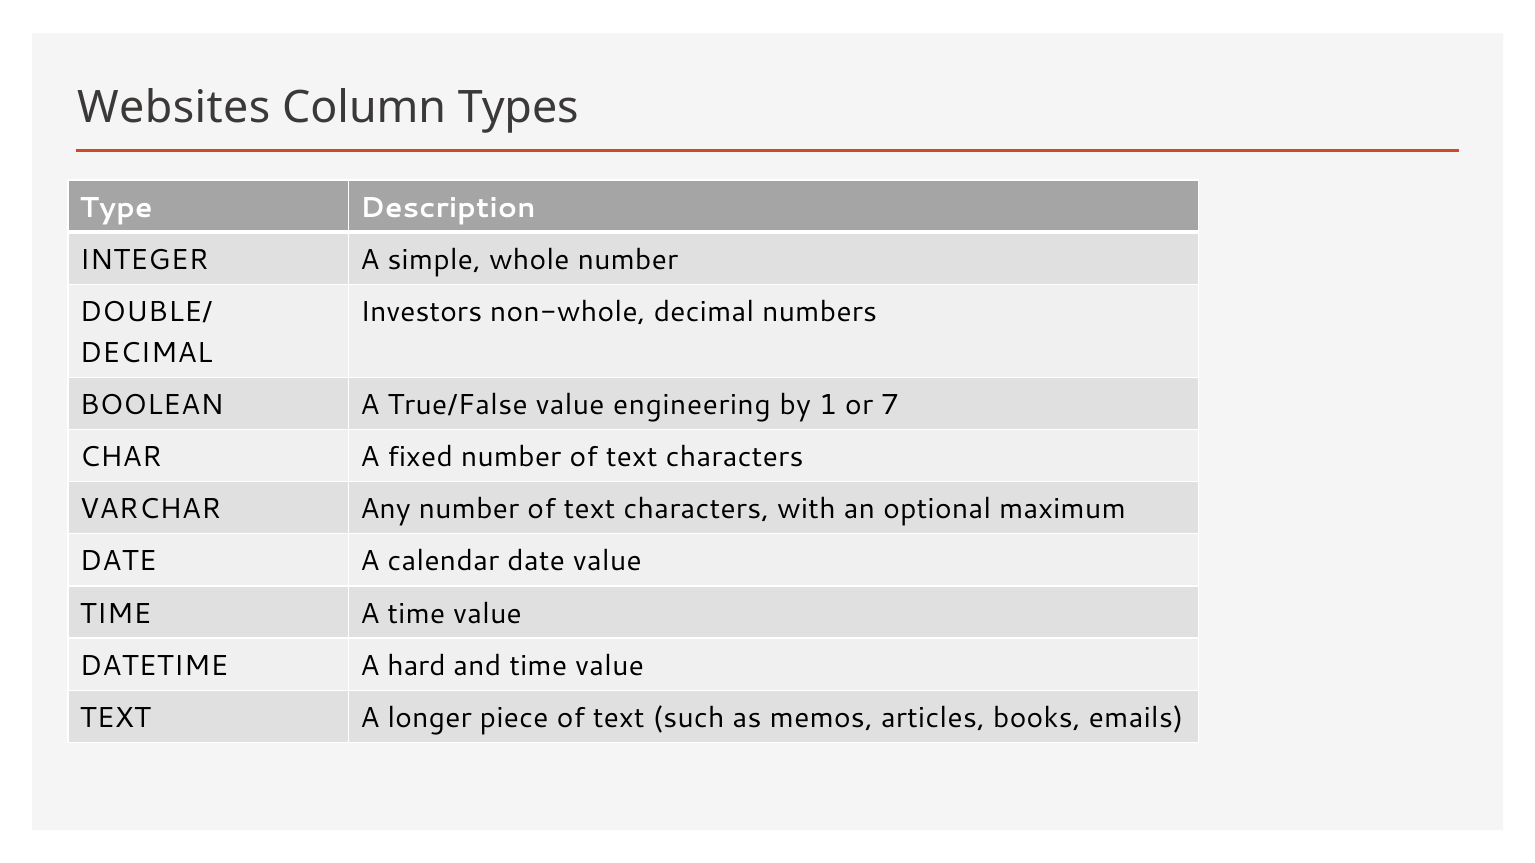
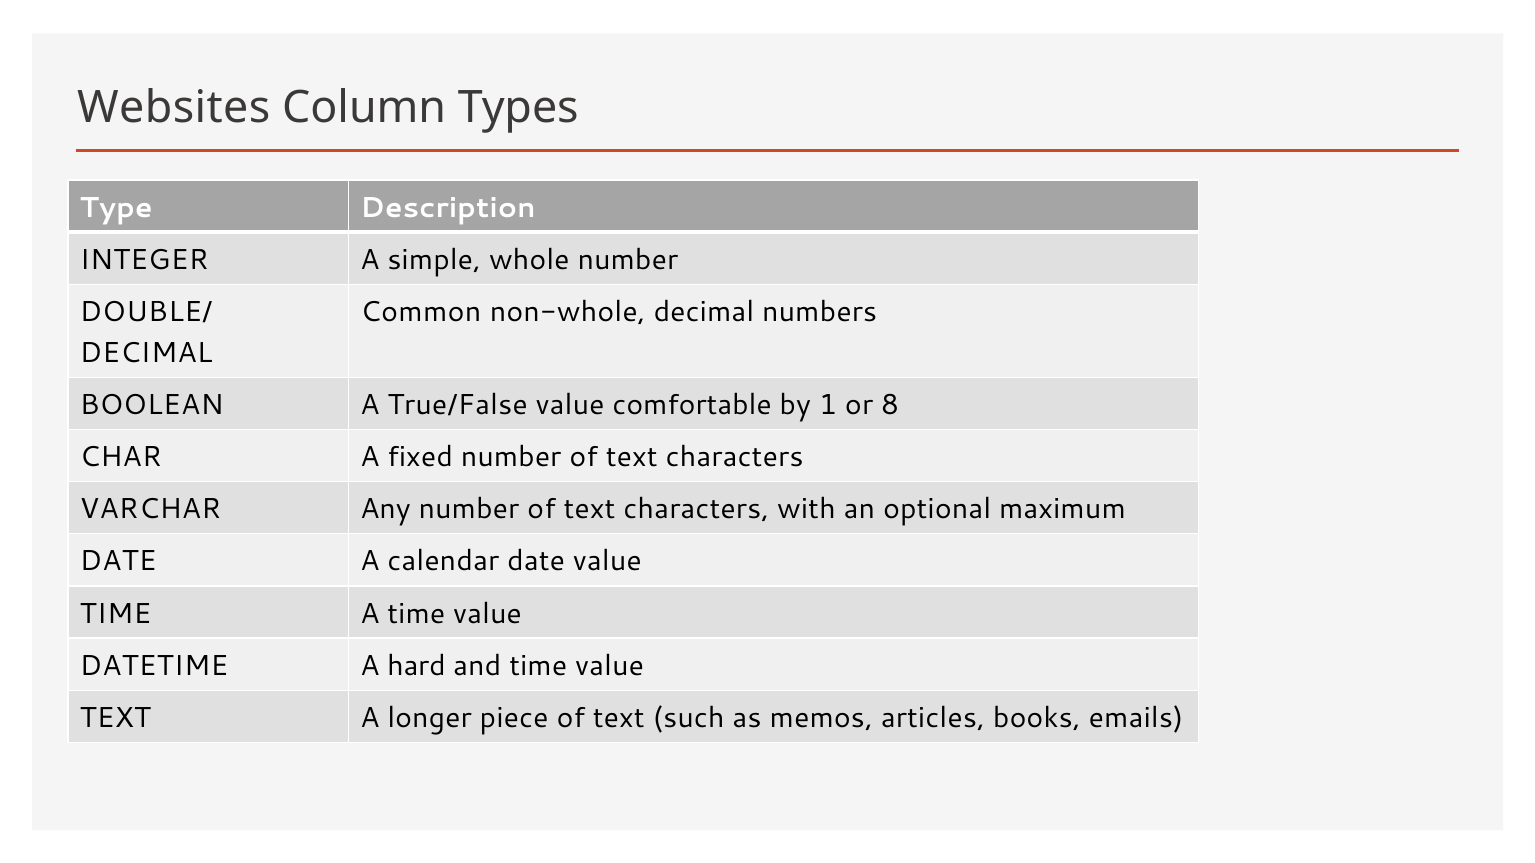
Investors: Investors -> Common
engineering: engineering -> comfortable
7: 7 -> 8
